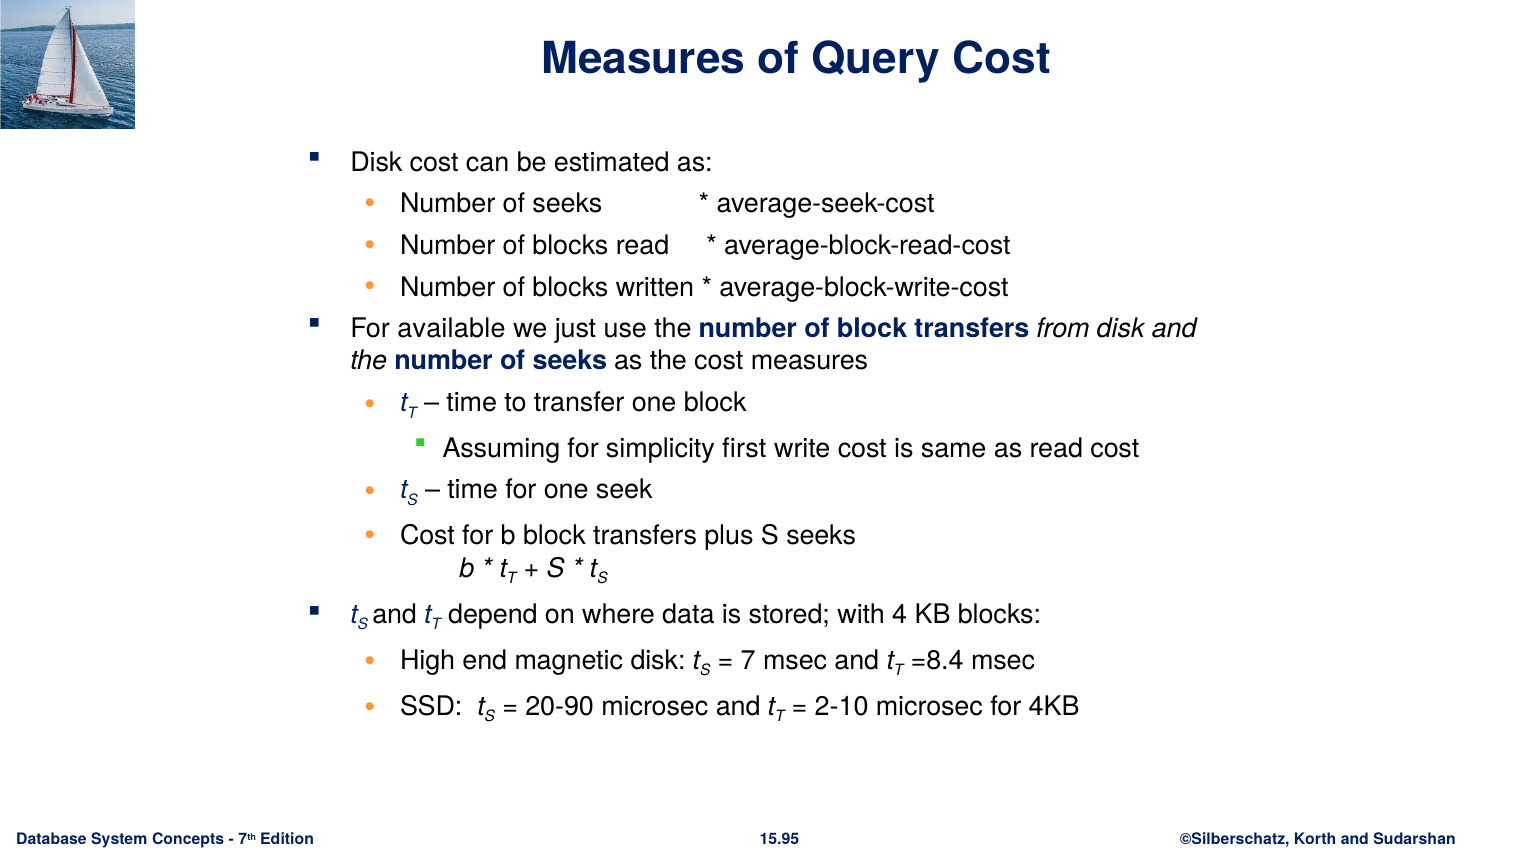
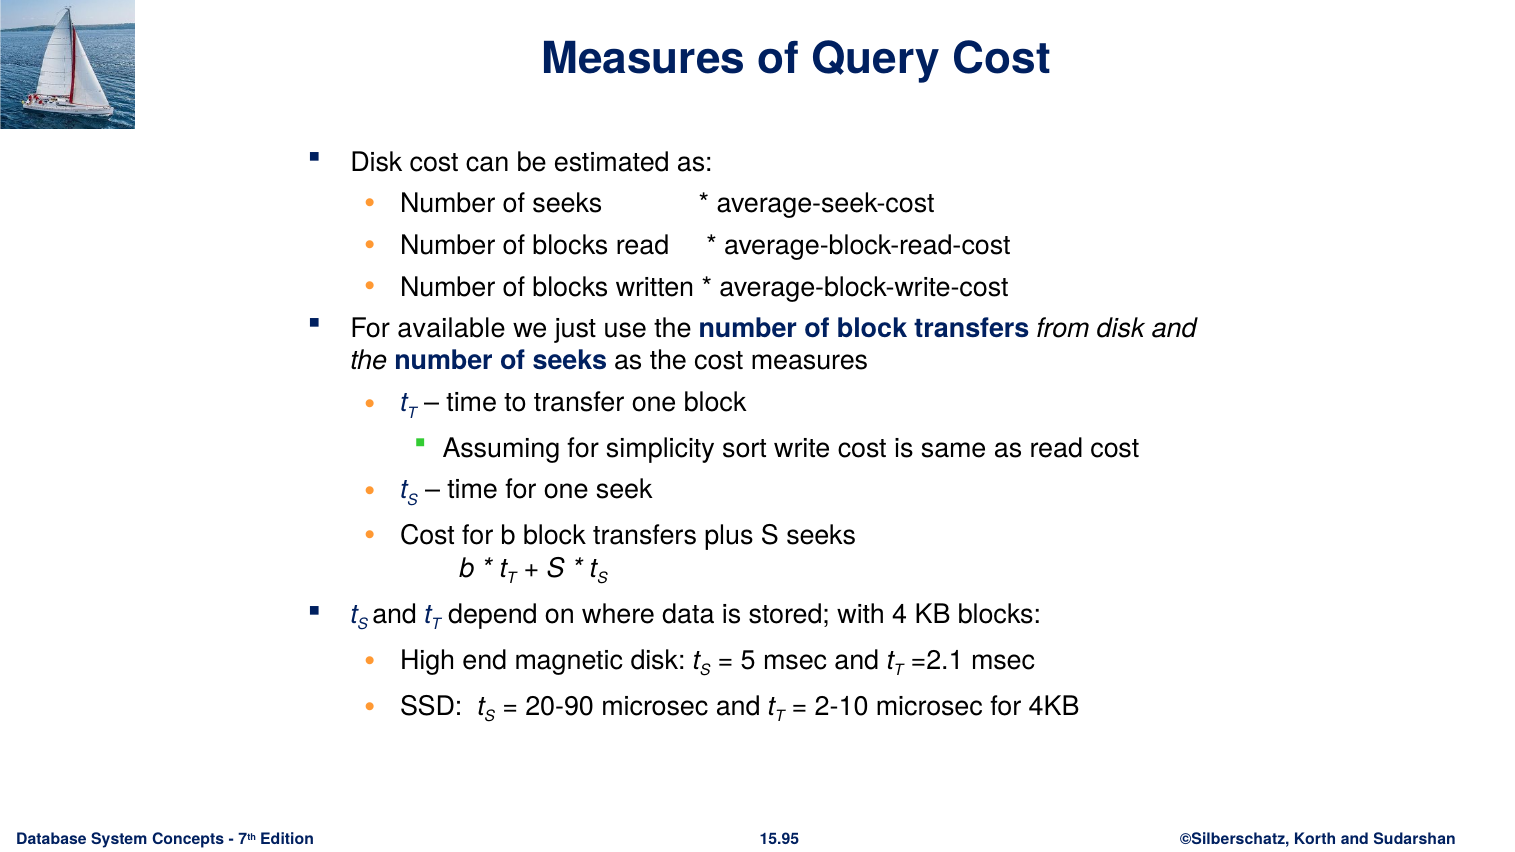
first: first -> sort
7: 7 -> 5
=8.4: =8.4 -> =2.1
